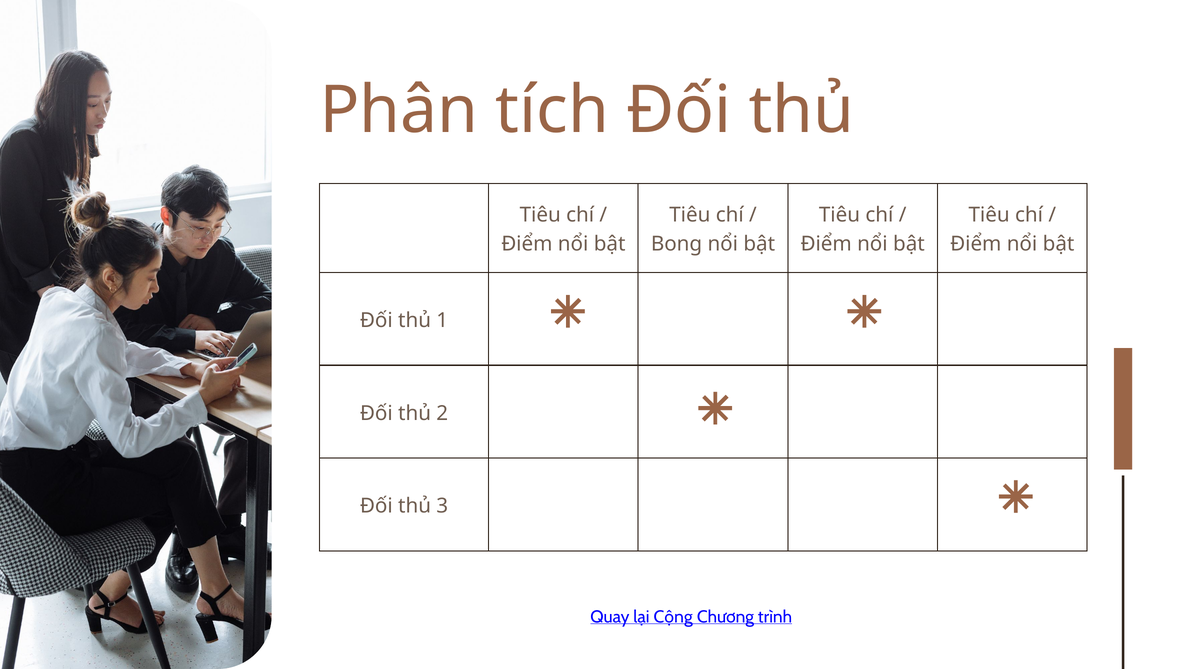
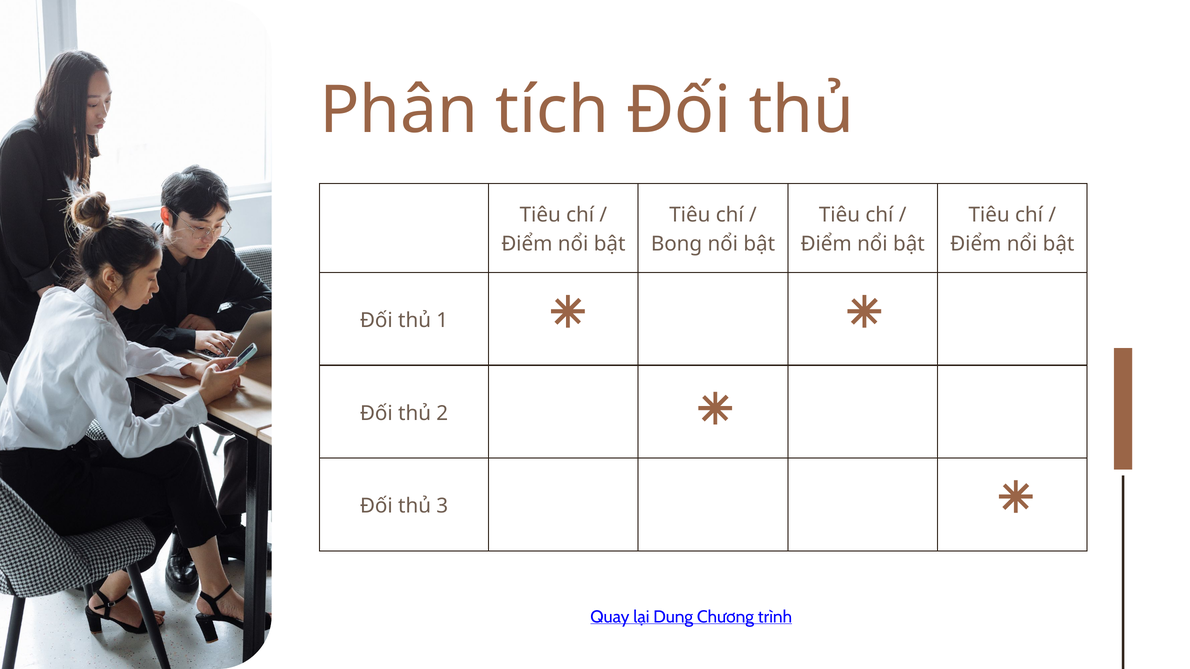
Cộng: Cộng -> Dung
